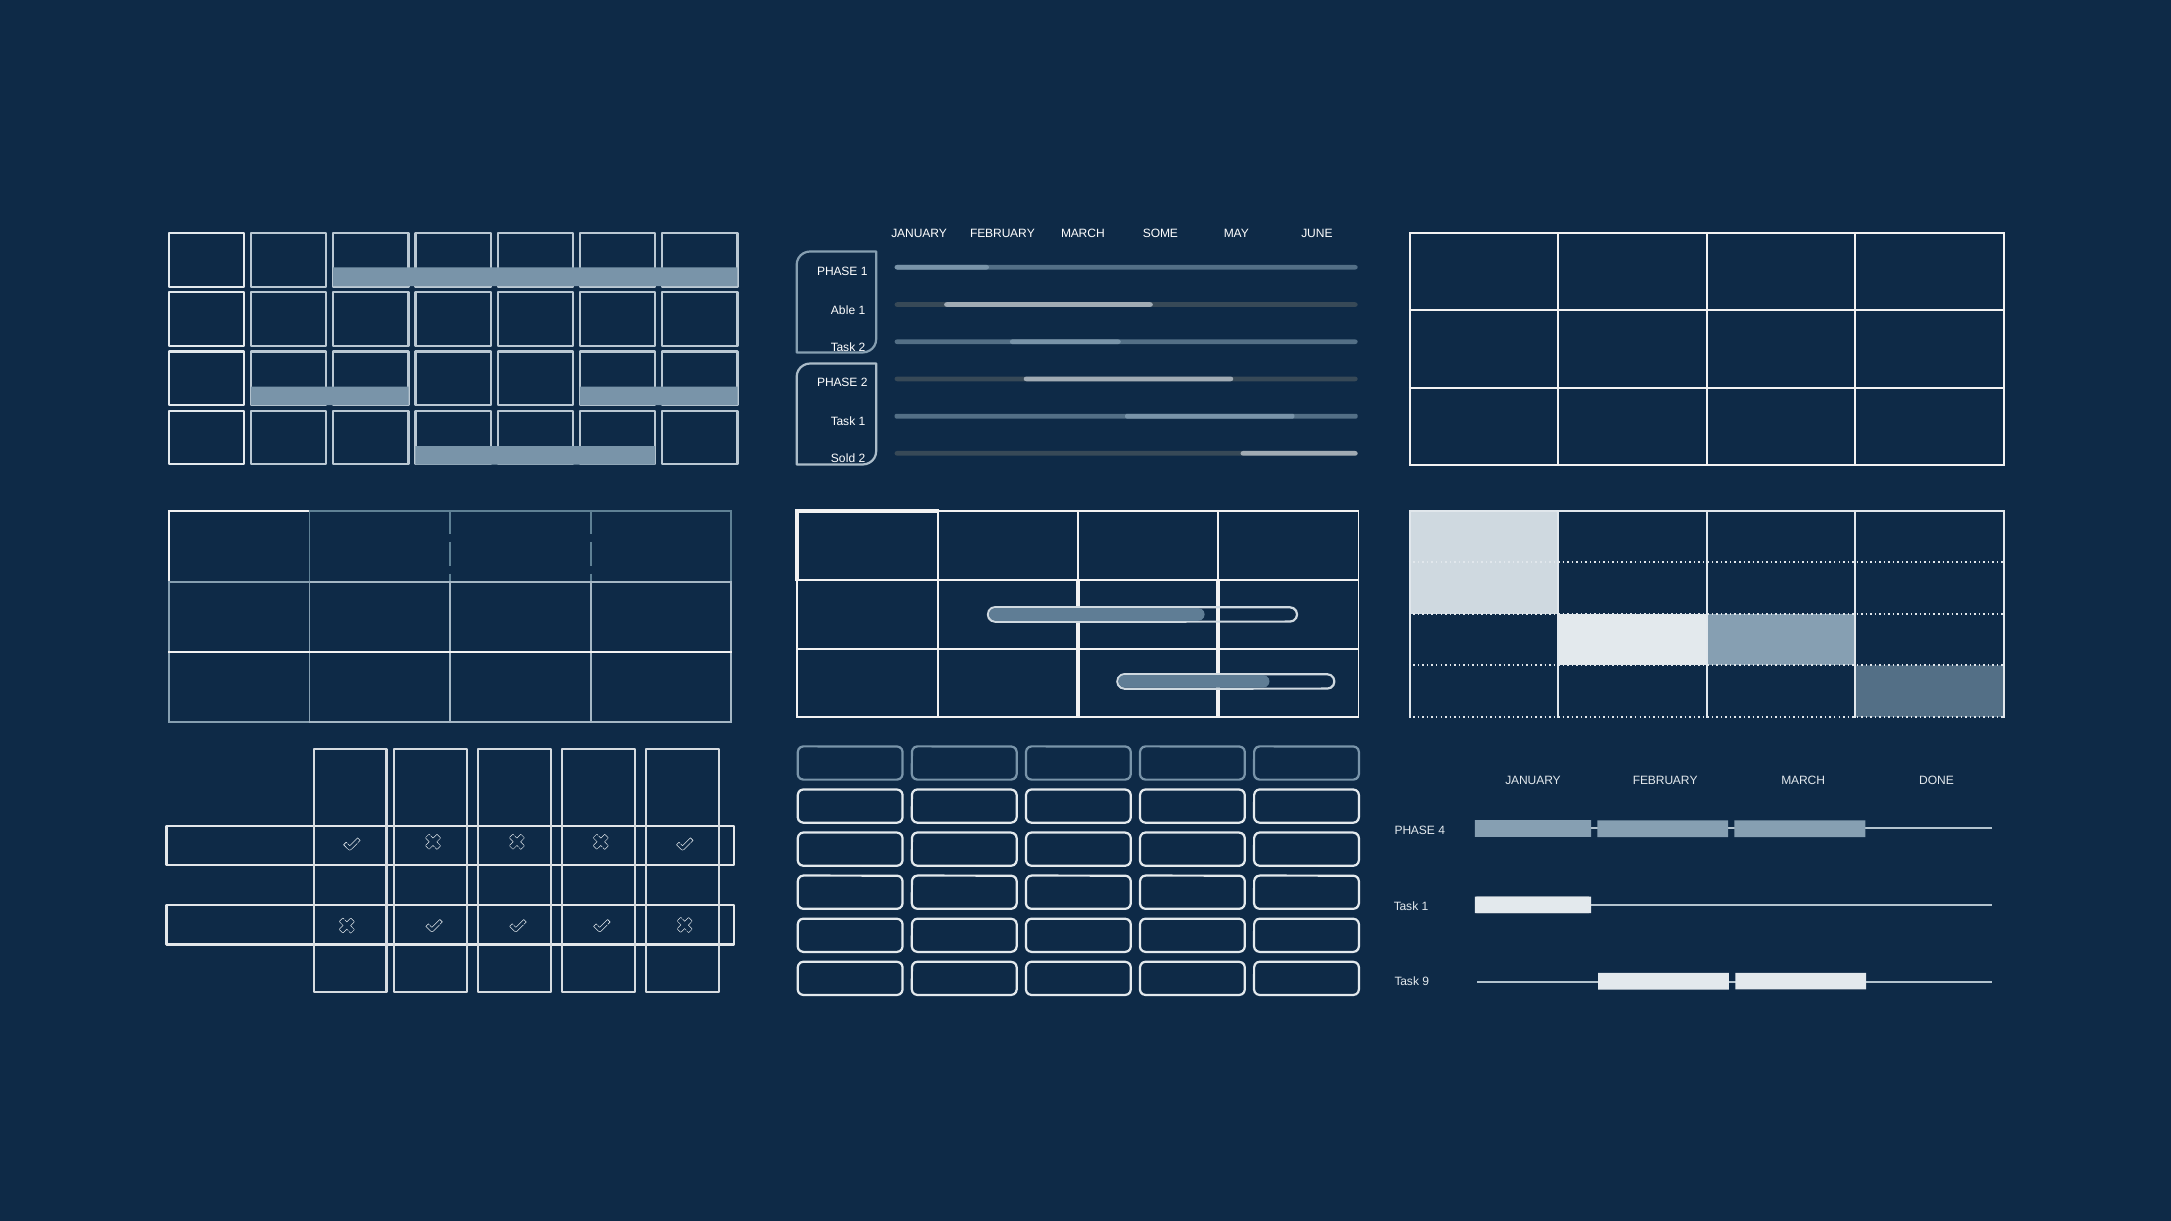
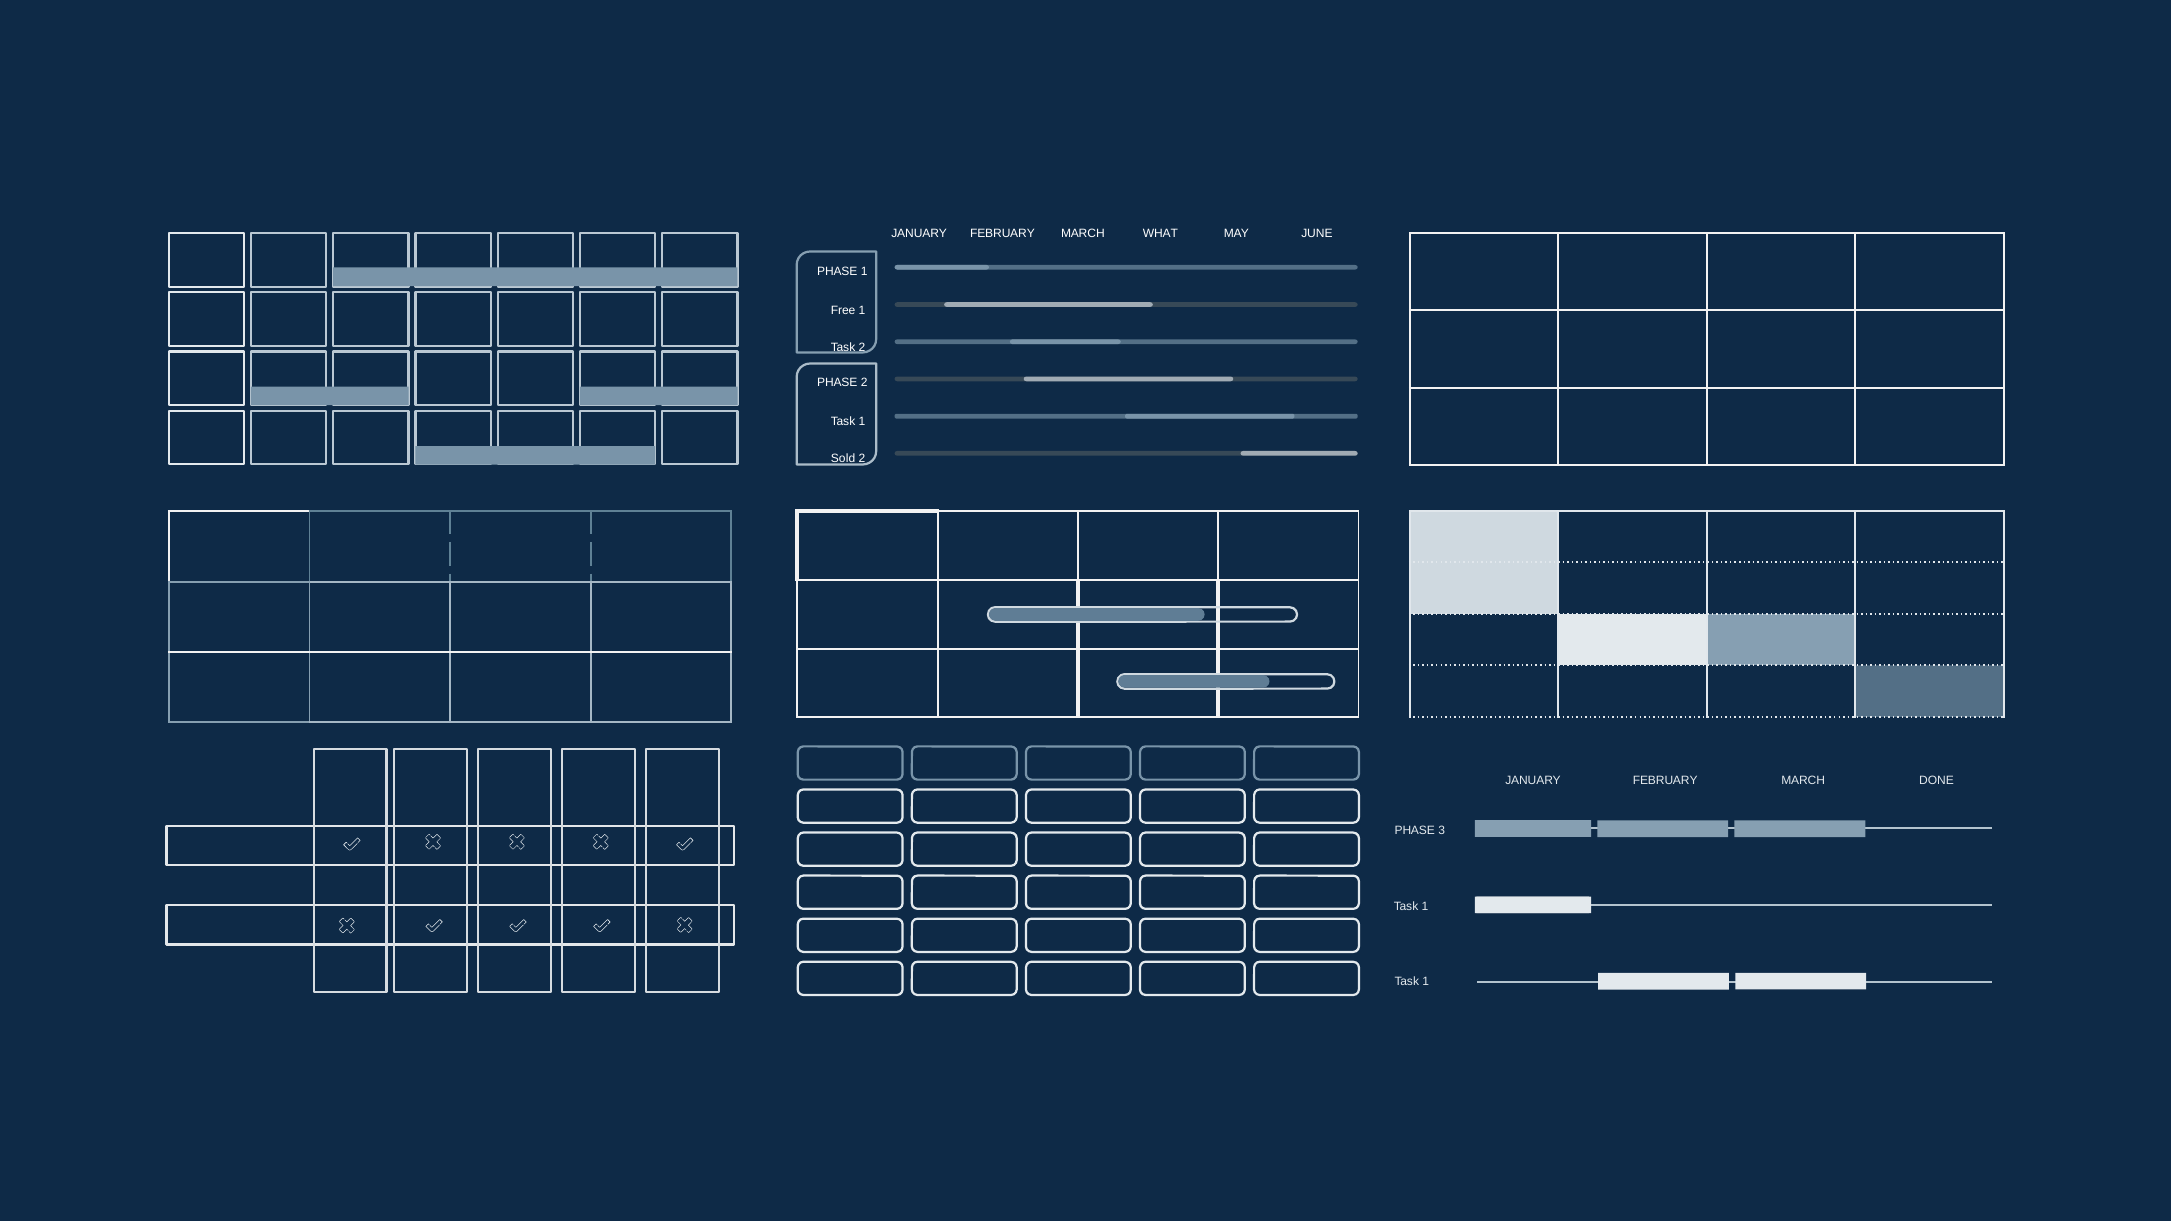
SOME: SOME -> WHAT
Able: Able -> Free
4: 4 -> 3
9 at (1426, 982): 9 -> 1
